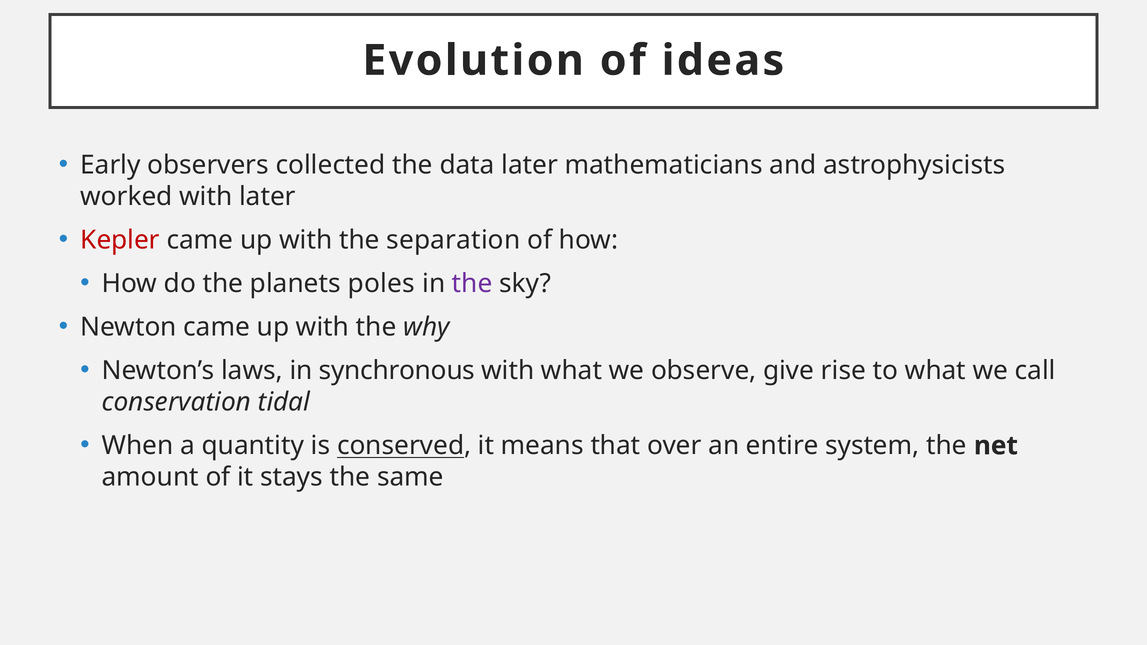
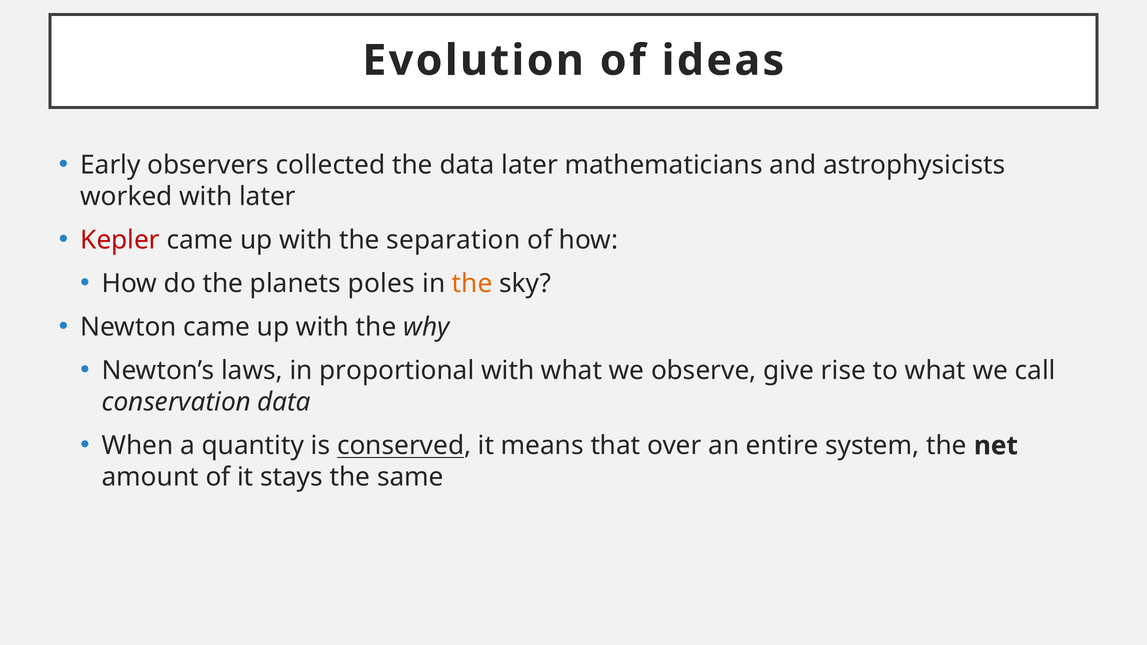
the at (472, 284) colour: purple -> orange
synchronous: synchronous -> proportional
conservation tidal: tidal -> data
